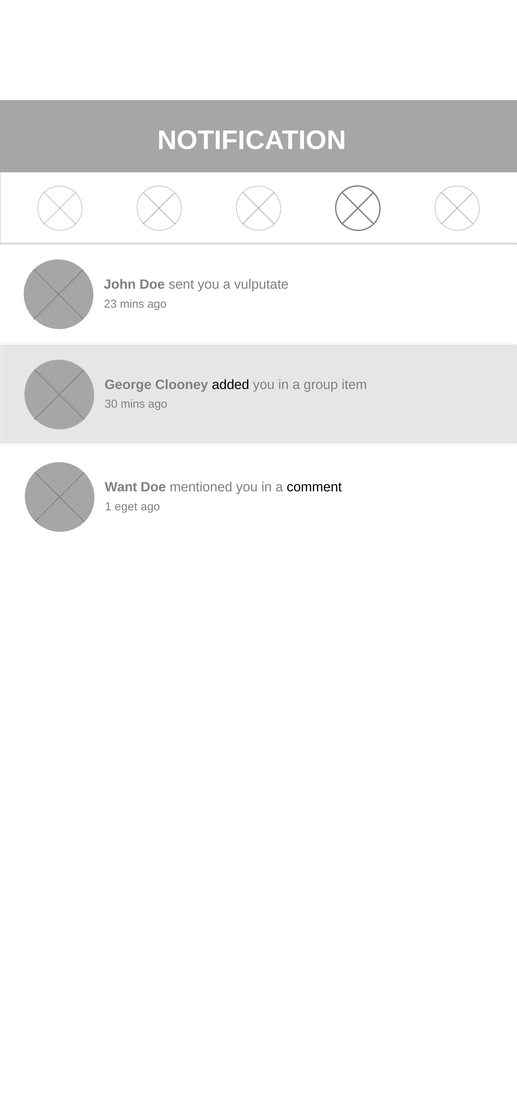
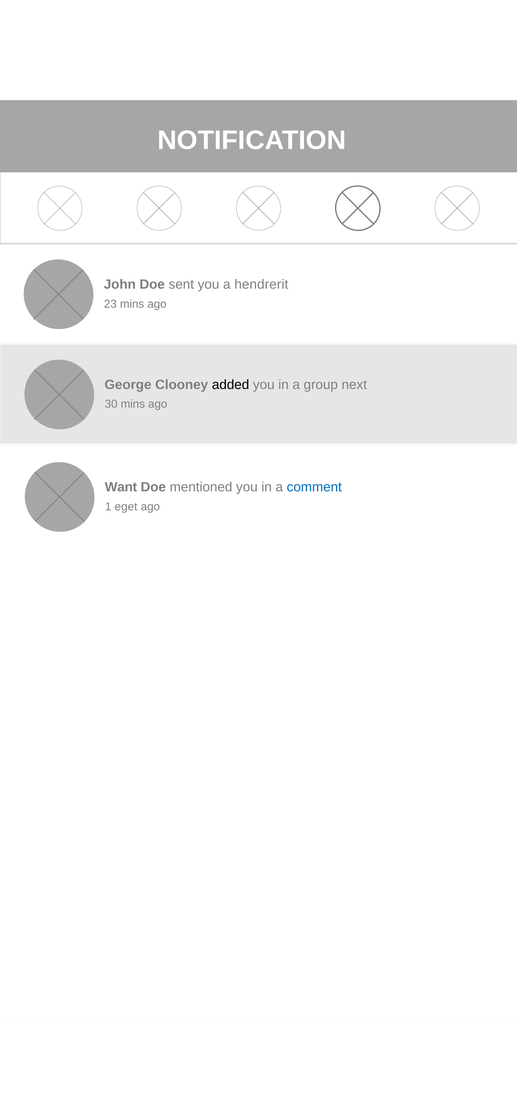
vulputate: vulputate -> hendrerit
item: item -> next
comment colour: black -> blue
